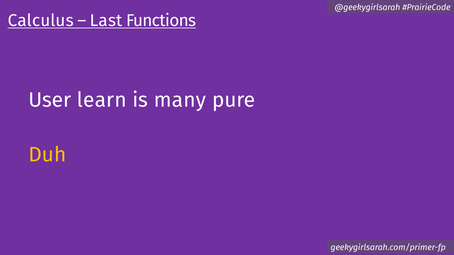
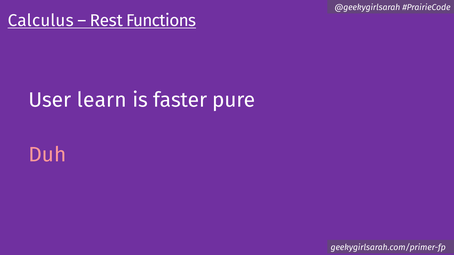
Last: Last -> Rest
many: many -> faster
Duh colour: yellow -> pink
